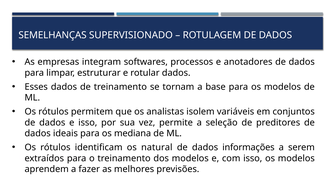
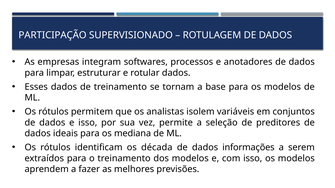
SEMELHANÇAS: SEMELHANÇAS -> PARTICIPAÇÃO
natural: natural -> década
